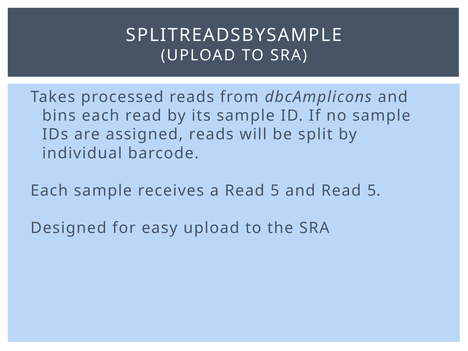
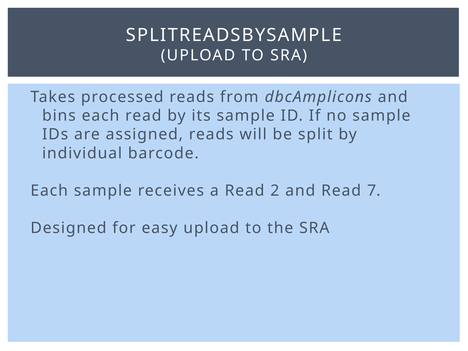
a Read 5: 5 -> 2
and Read 5: 5 -> 7
